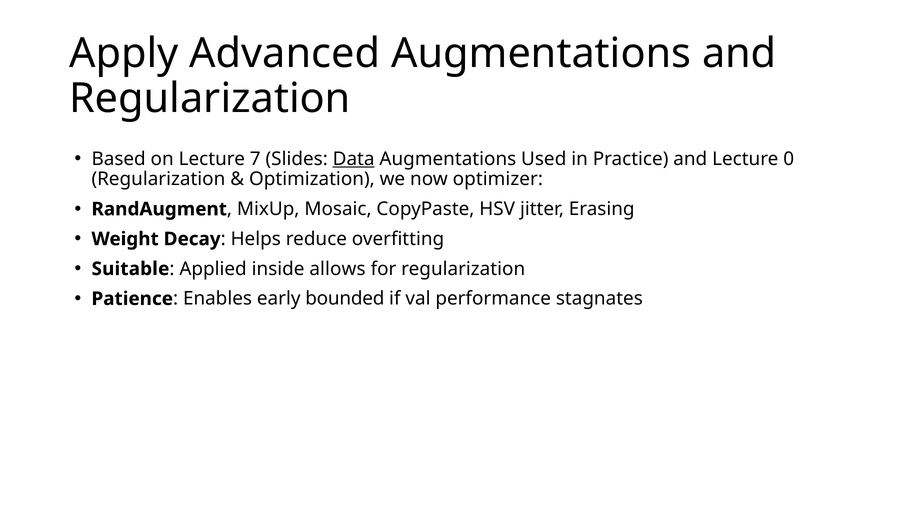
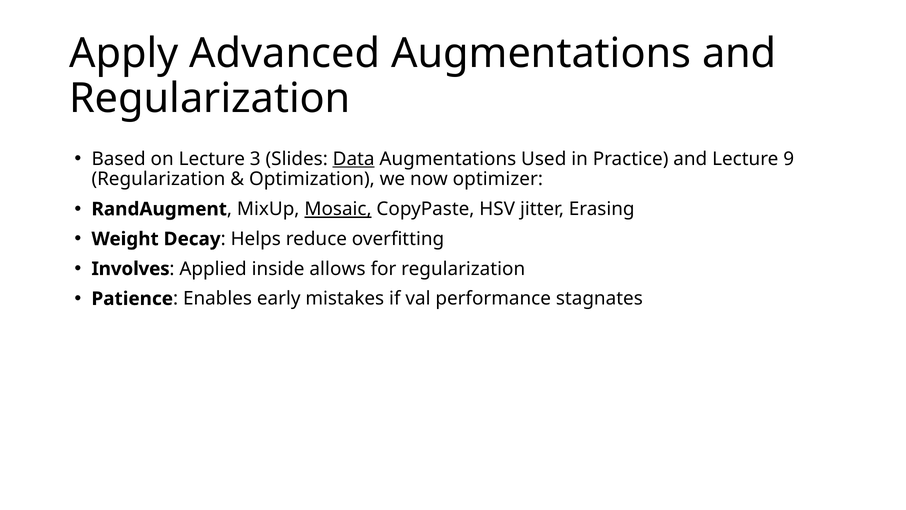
7: 7 -> 3
0: 0 -> 9
Mosaic underline: none -> present
Suitable: Suitable -> Involves
bounded: bounded -> mistakes
